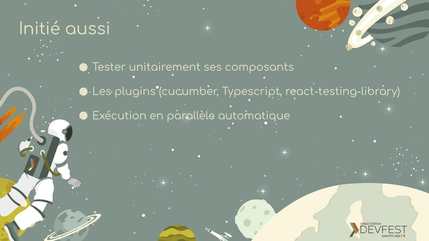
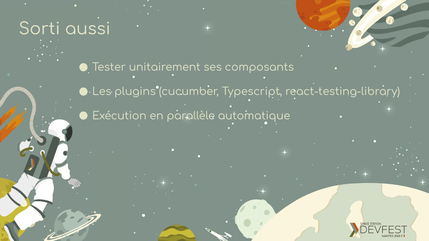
Initié: Initié -> Sorti
